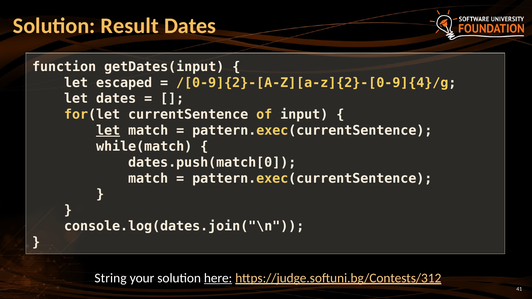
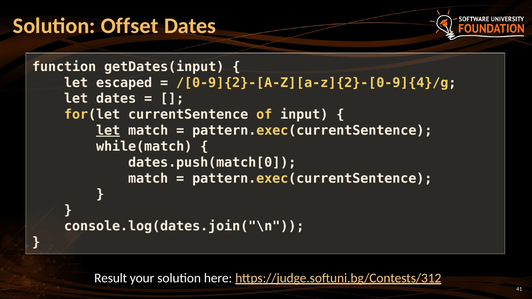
Result: Result -> Offset
String: String -> Result
here underline: present -> none
